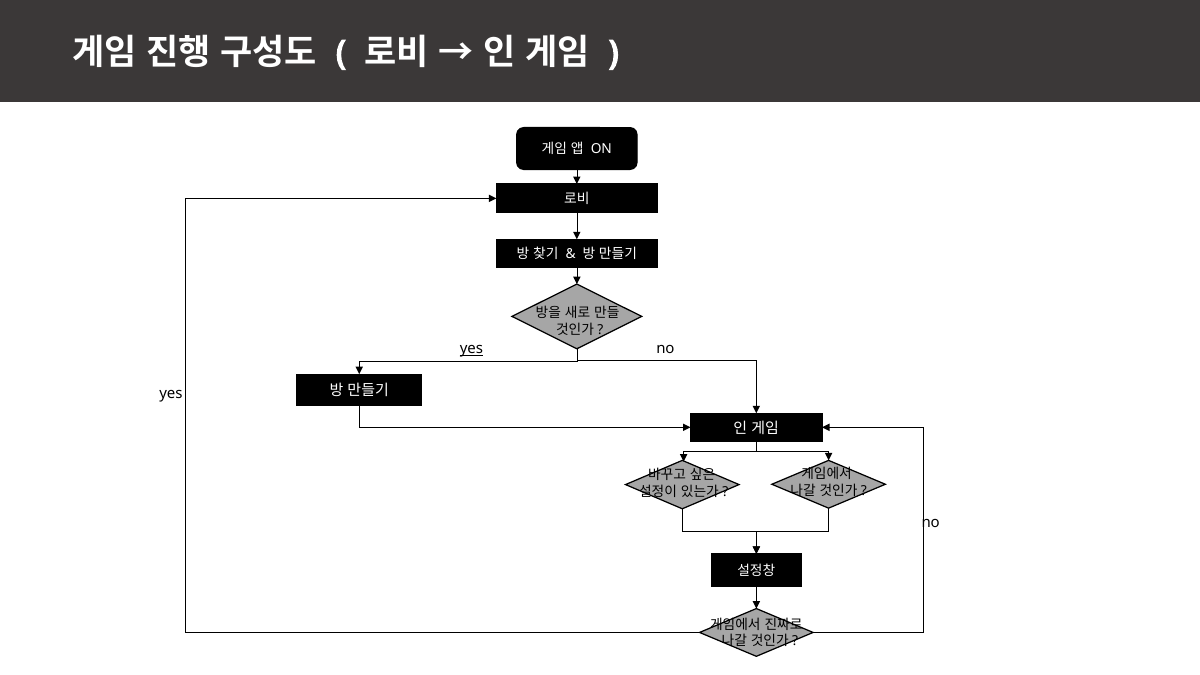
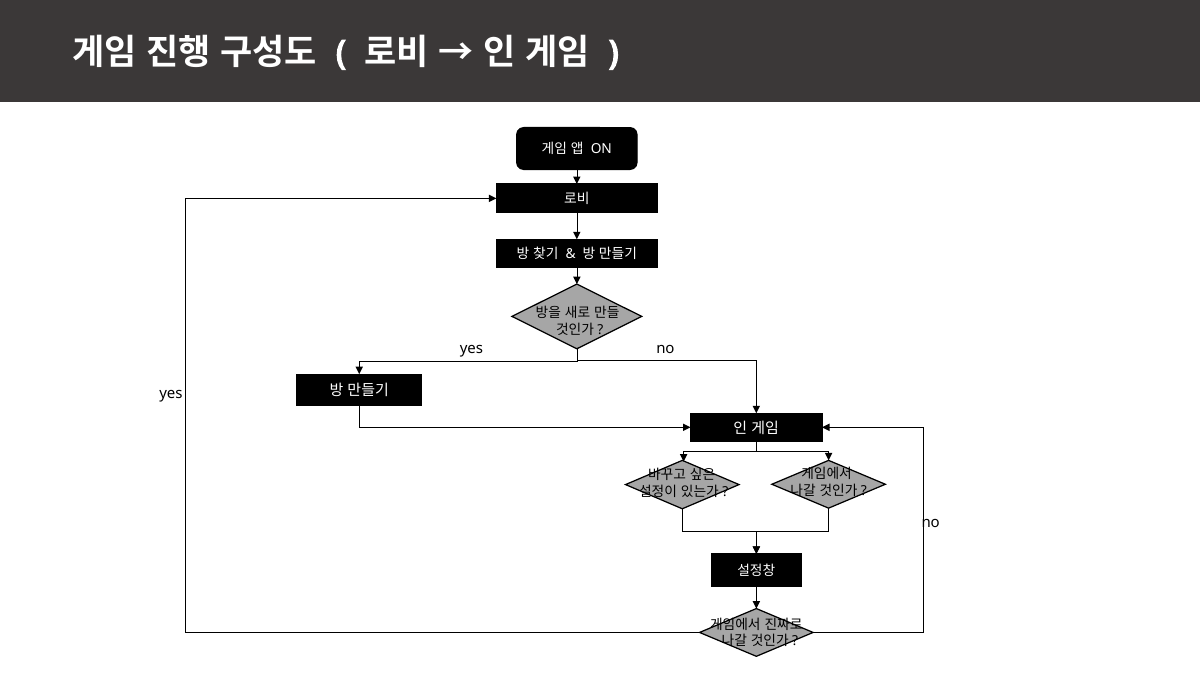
yes at (471, 349) underline: present -> none
